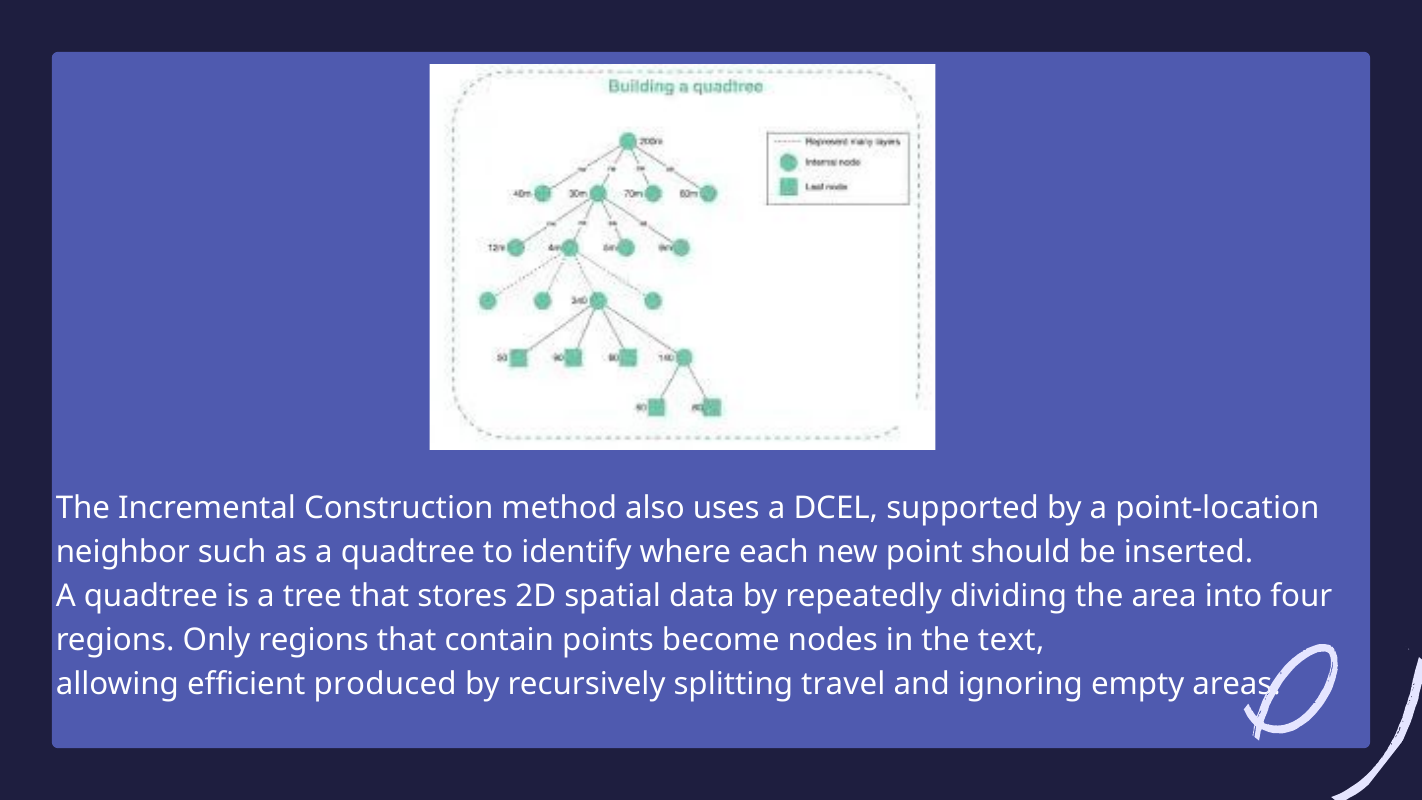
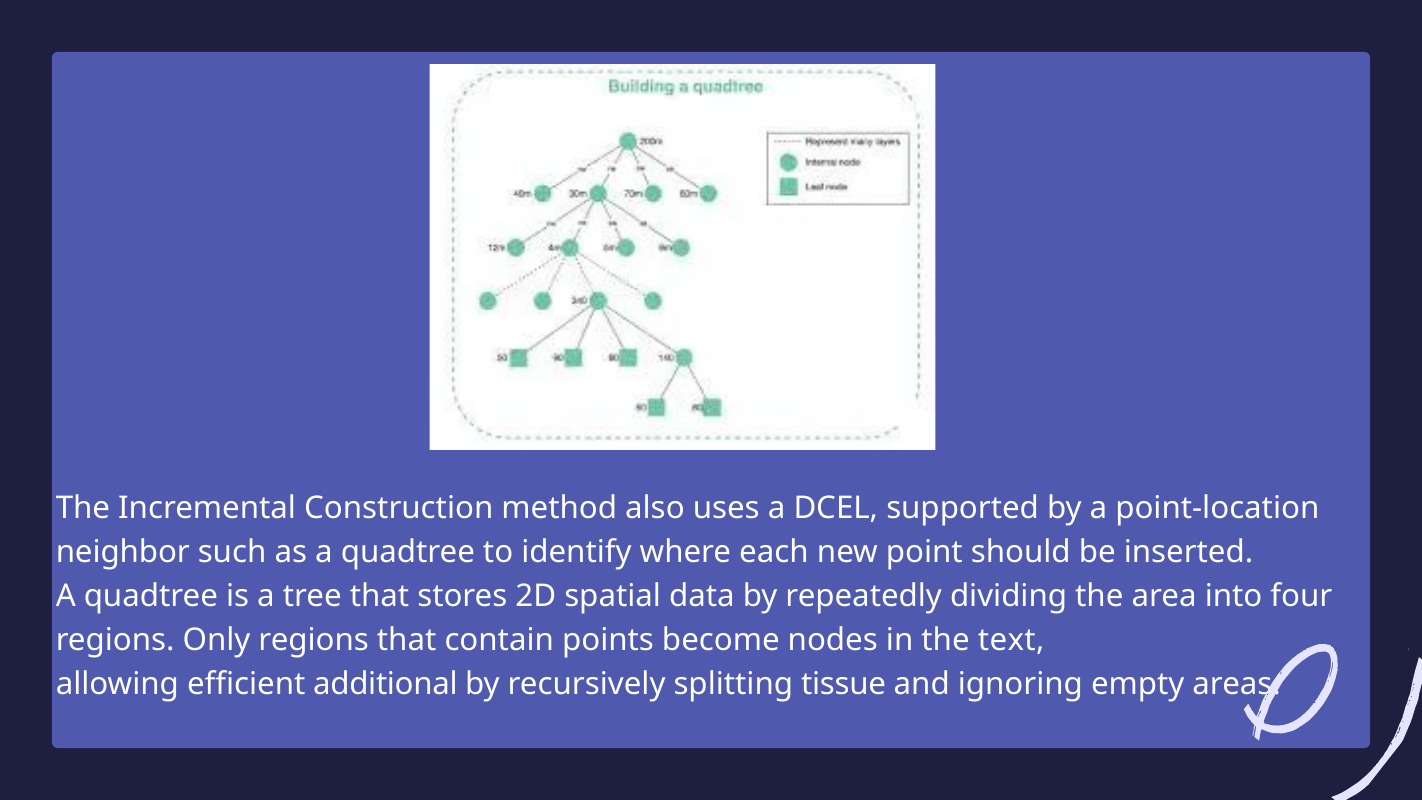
produced: produced -> additional
travel: travel -> tissue
